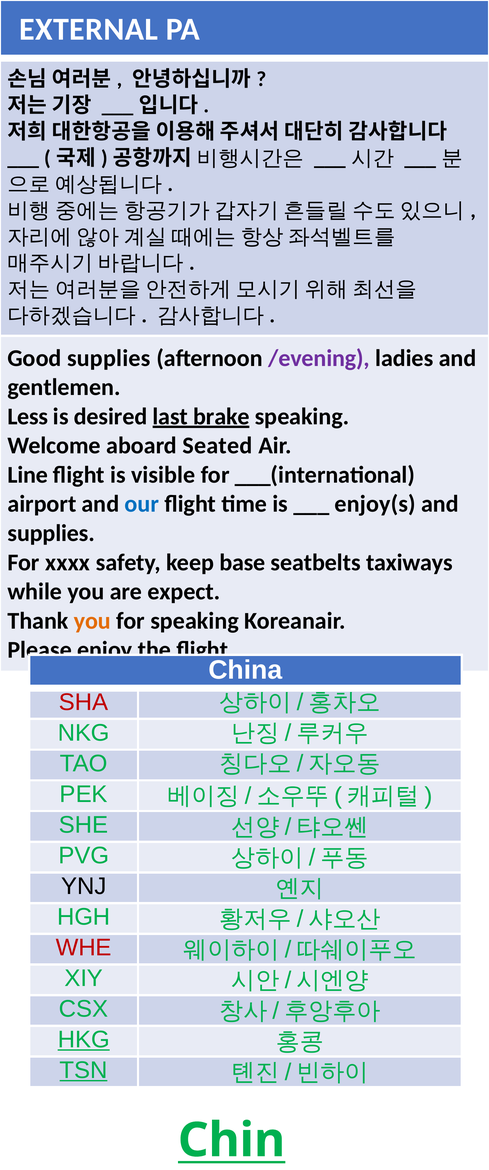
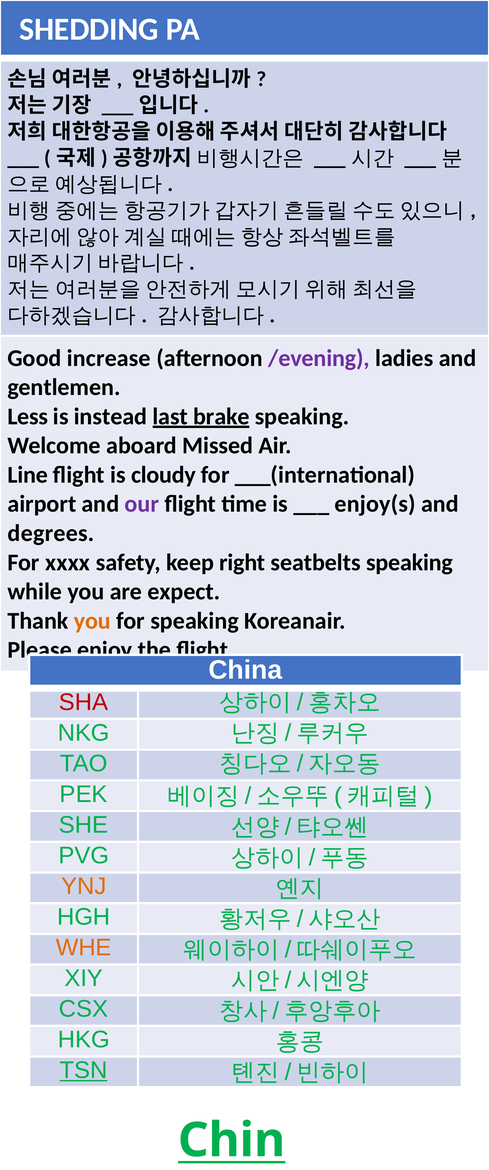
EXTERNAL: EXTERNAL -> SHEDDING
Good supplies: supplies -> increase
desired: desired -> instead
Seated: Seated -> Missed
visible: visible -> cloudy
our colour: blue -> purple
supplies at (51, 533): supplies -> degrees
base: base -> right
seatbelts taxiways: taxiways -> speaking
YNJ colour: black -> orange
WHE colour: red -> orange
HKG underline: present -> none
